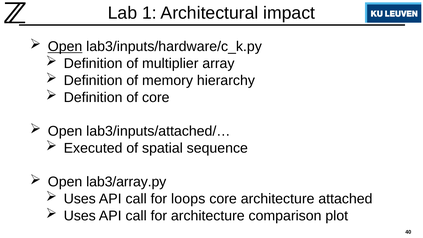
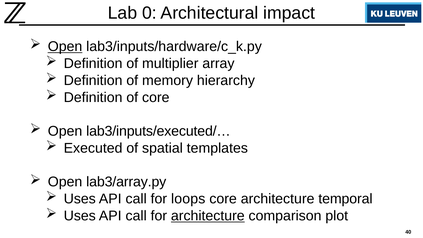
1: 1 -> 0
lab3/inputs/attached/…: lab3/inputs/attached/… -> lab3/inputs/executed/…
sequence: sequence -> templates
attached: attached -> temporal
architecture at (208, 216) underline: none -> present
